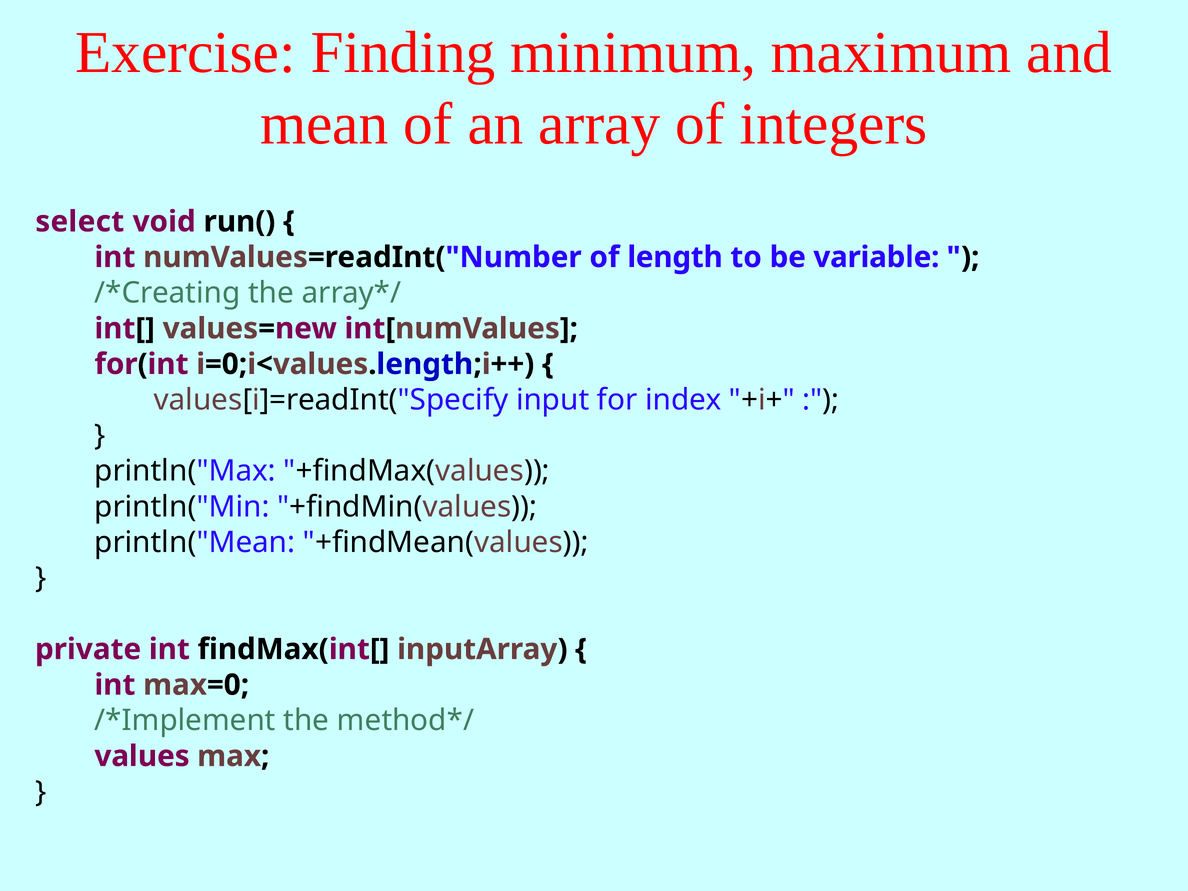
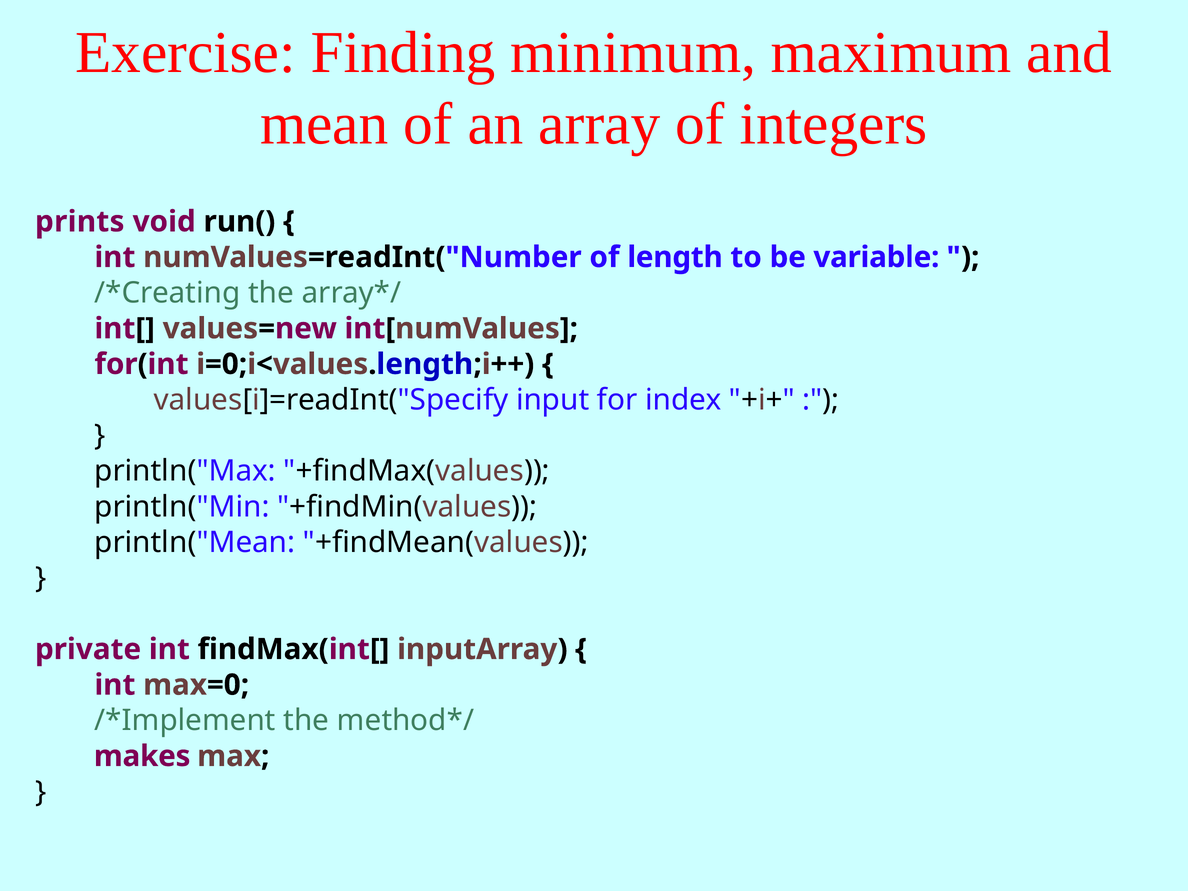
select: select -> prints
values: values -> makes
